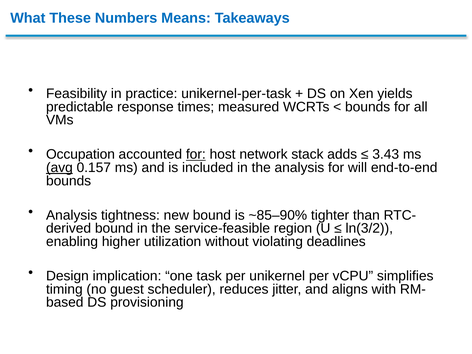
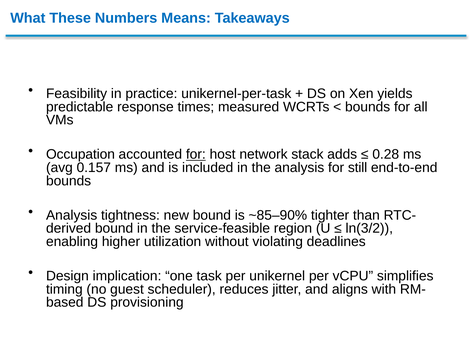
3.43: 3.43 -> 0.28
avg underline: present -> none
will: will -> still
